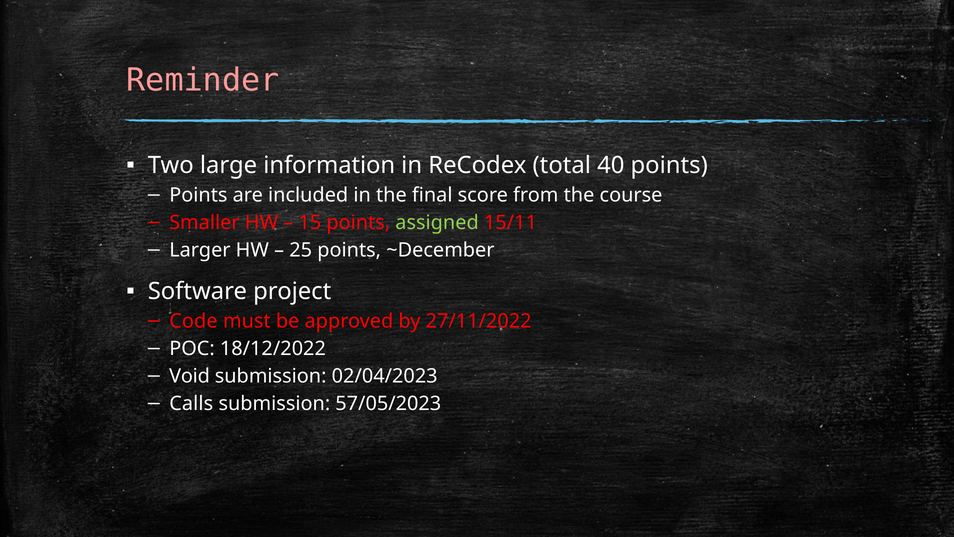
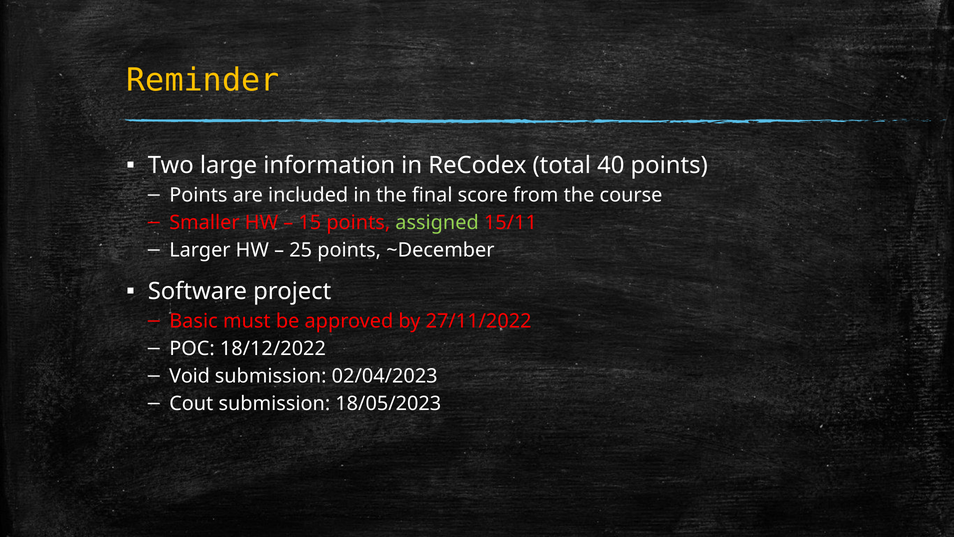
Reminder colour: pink -> yellow
Code: Code -> Basic
Calls: Calls -> Cout
57/05/2023: 57/05/2023 -> 18/05/2023
